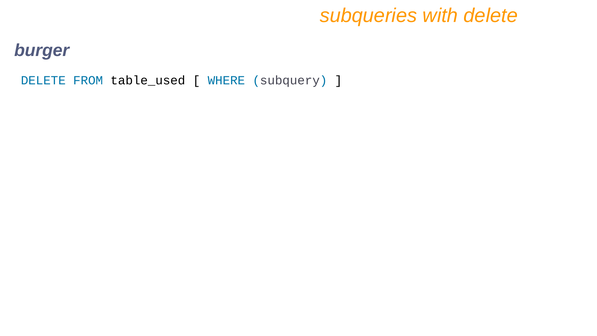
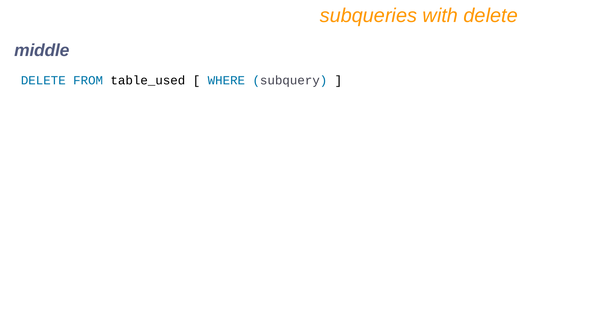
burger: burger -> middle
